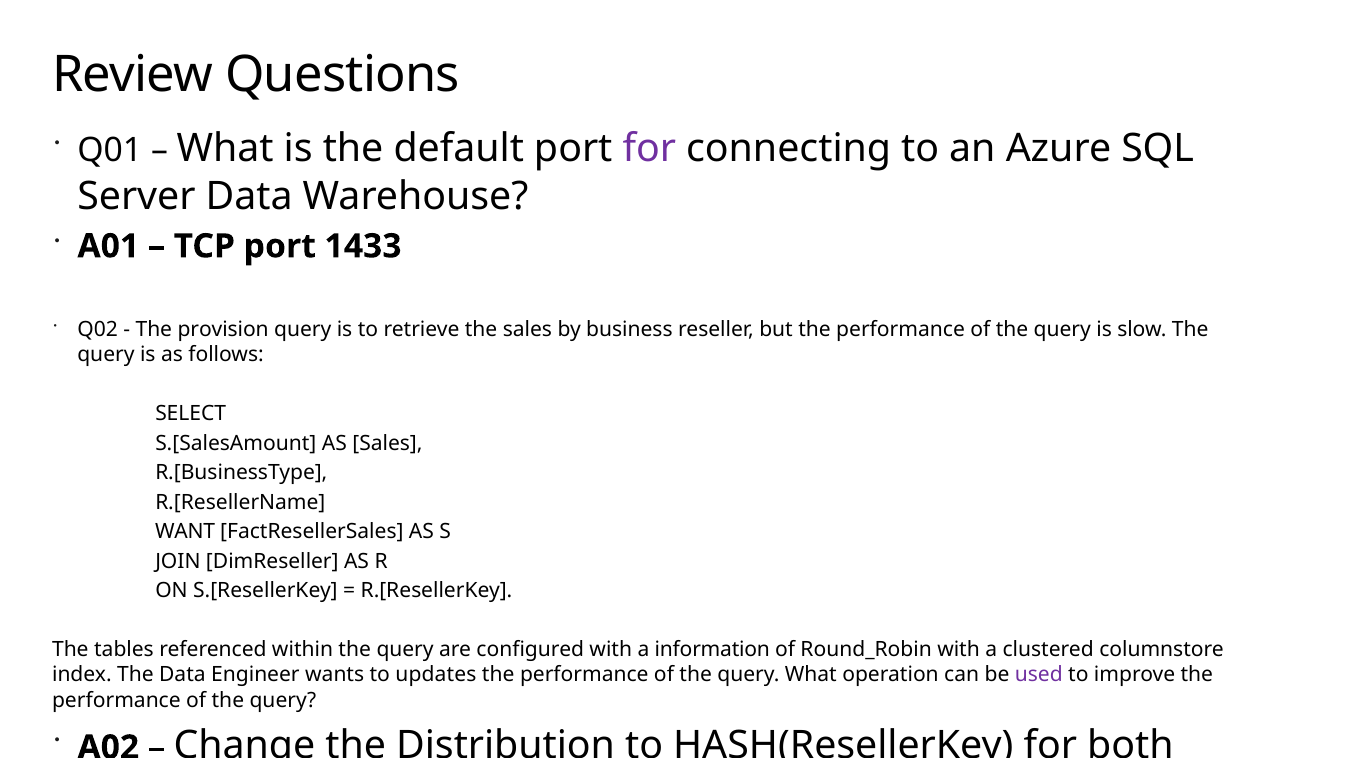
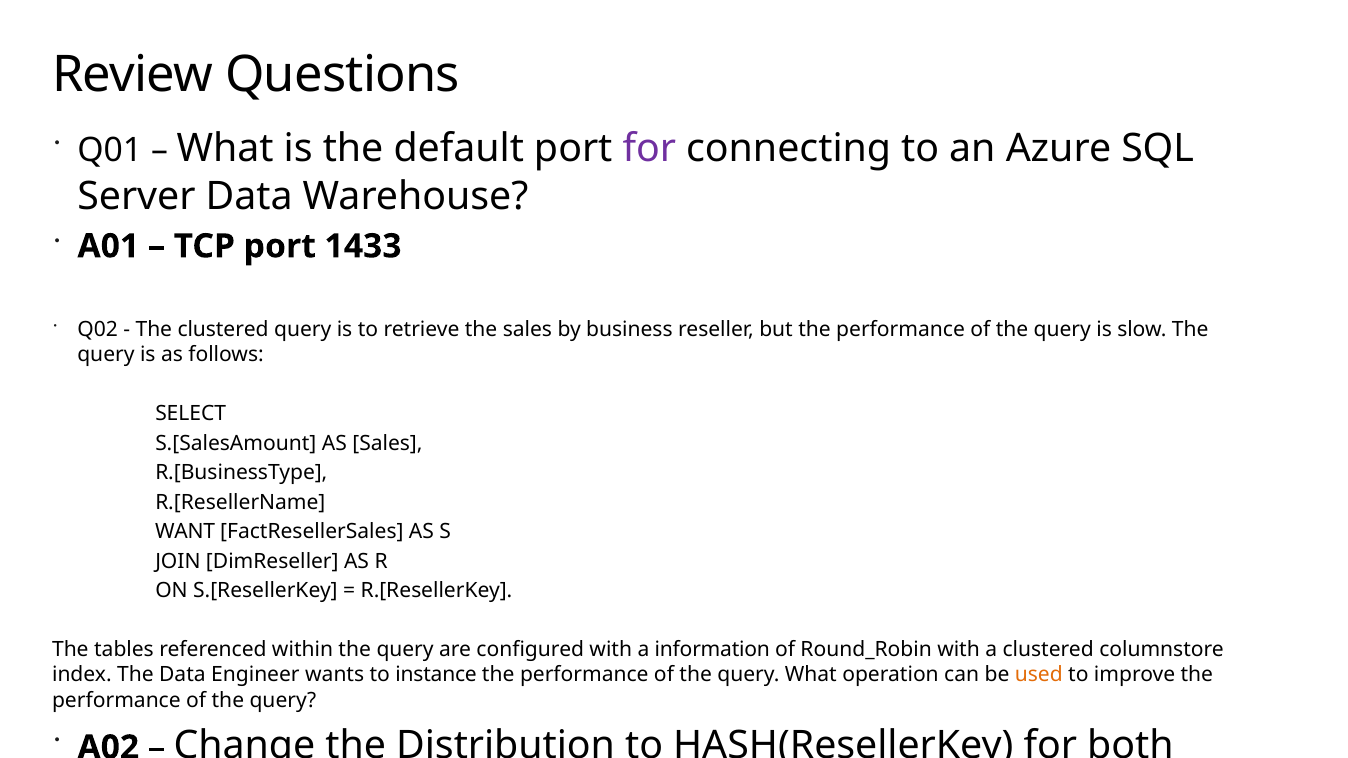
The provision: provision -> clustered
updates: updates -> instance
used colour: purple -> orange
